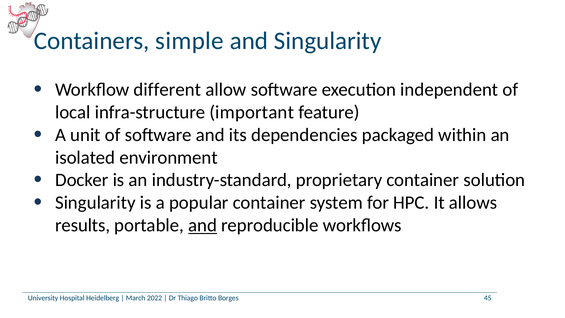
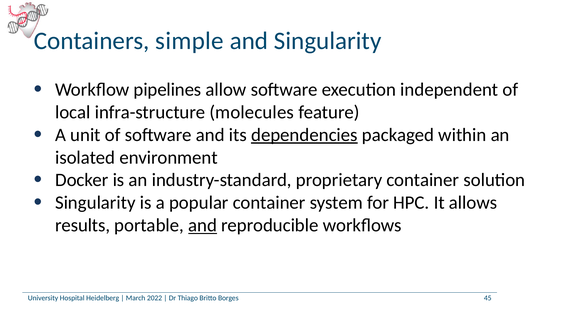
different: different -> pipelines
important: important -> molecules
dependencies underline: none -> present
